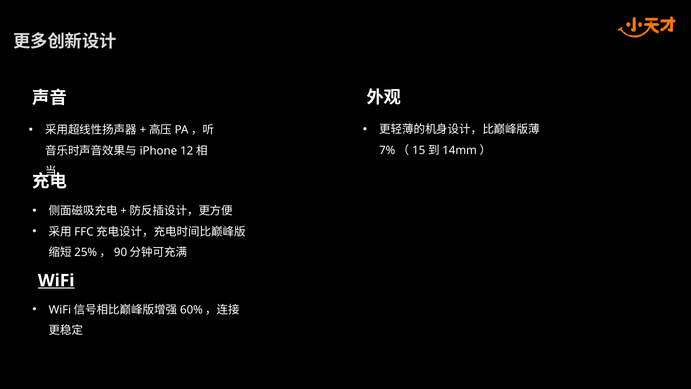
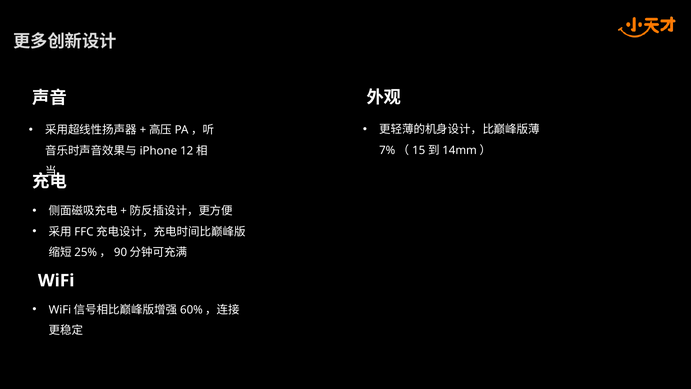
WiFi underline: present -> none
